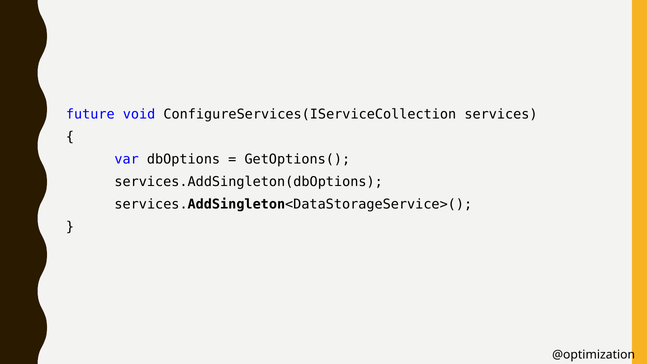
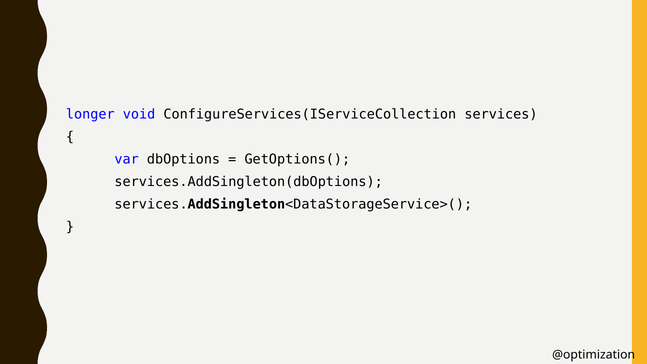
future: future -> longer
